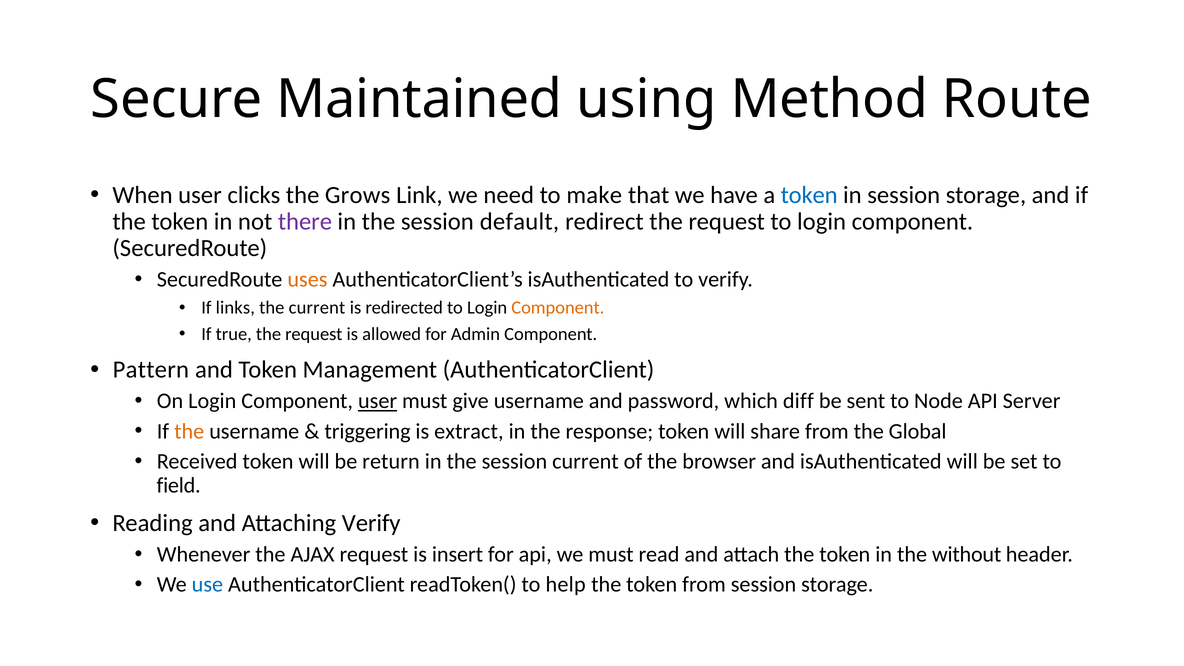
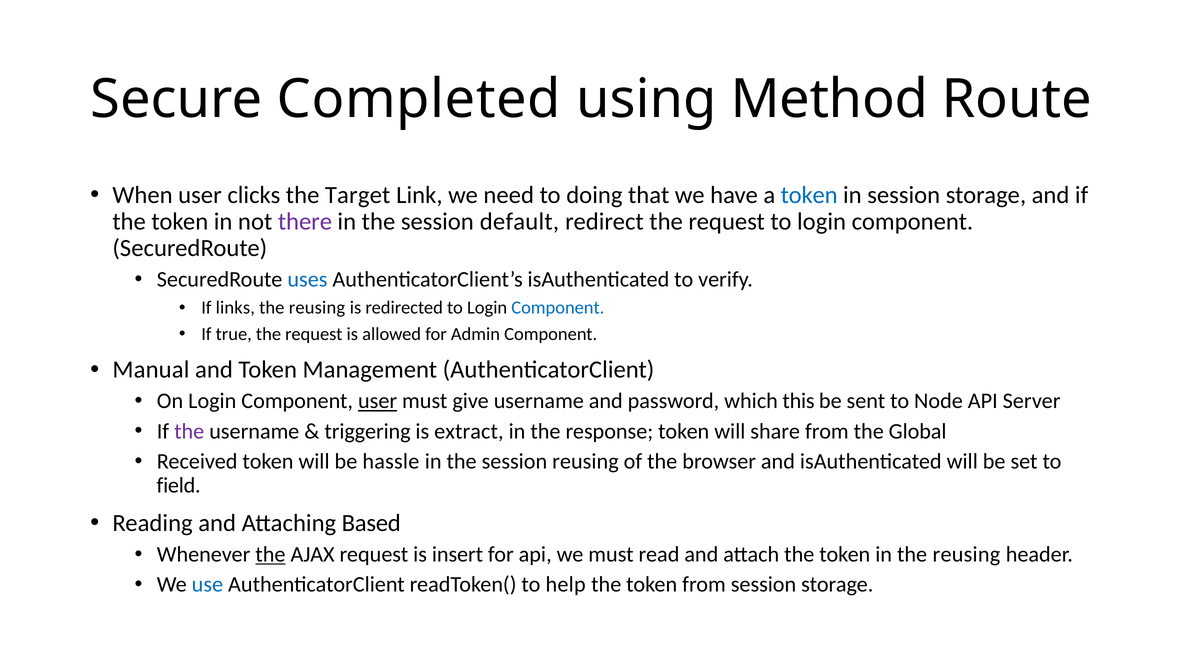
Maintained: Maintained -> Completed
Grows: Grows -> Target
make: make -> doing
uses colour: orange -> blue
current at (317, 308): current -> reusing
Component at (558, 308) colour: orange -> blue
Pattern: Pattern -> Manual
diff: diff -> this
the at (189, 431) colour: orange -> purple
return: return -> hassle
session current: current -> reusing
Attaching Verify: Verify -> Based
the at (270, 554) underline: none -> present
in the without: without -> reusing
